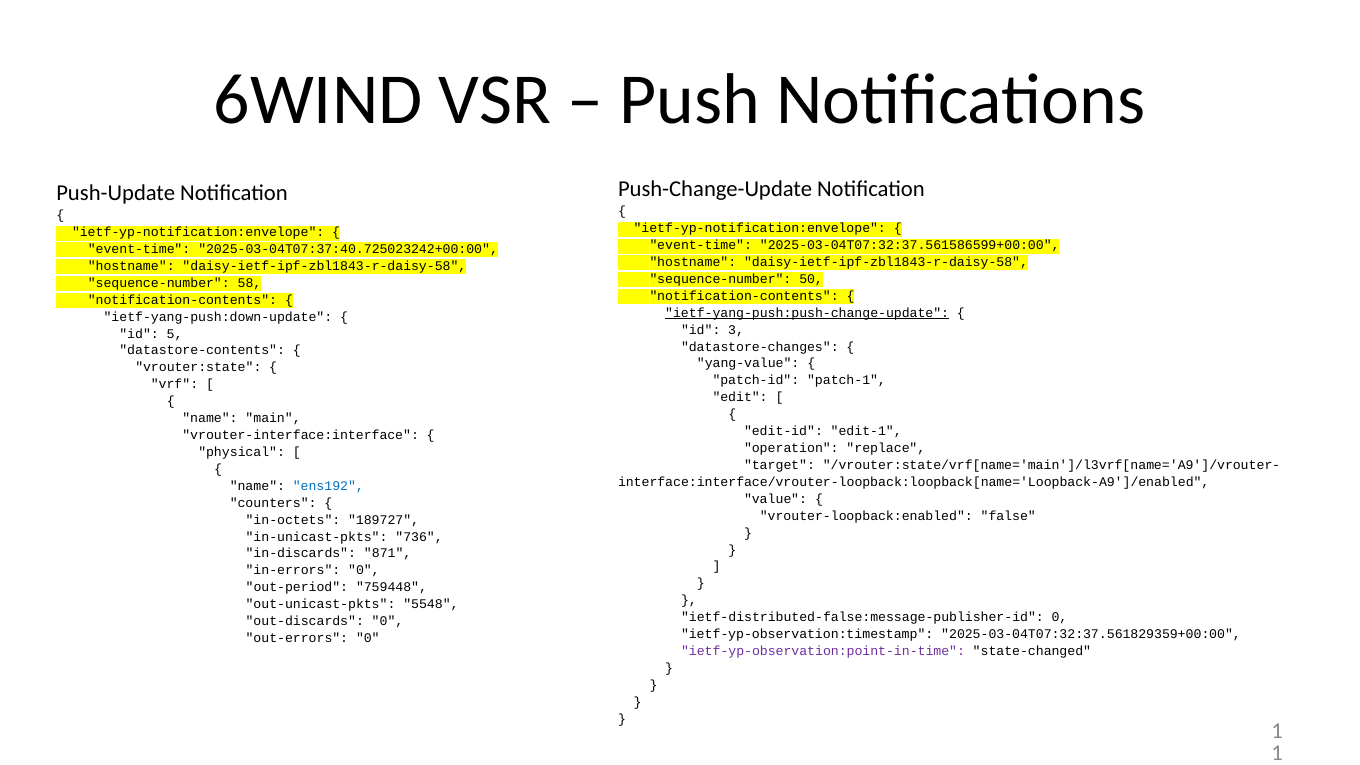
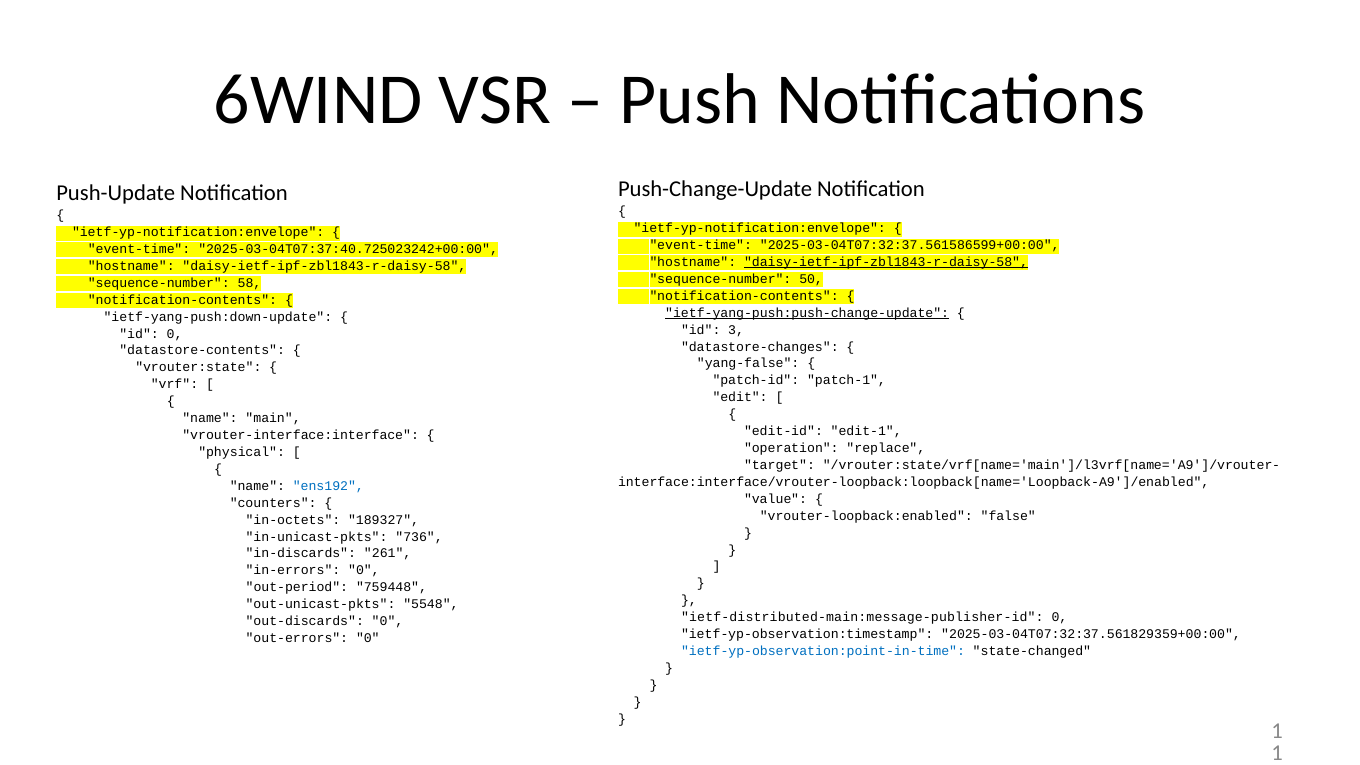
daisy-ietf-ipf-zbl1843-r-daisy-58 at (886, 262) underline: none -> present
id 5: 5 -> 0
yang-value: yang-value -> yang-false
189727: 189727 -> 189327
871: 871 -> 261
ietf-distributed-false:message-publisher-id: ietf-distributed-false:message-publisher-id -> ietf-distributed-main:message-publisher-id
ietf-yp-observation:point-in-time colour: purple -> blue
